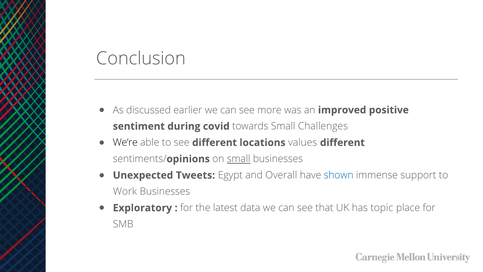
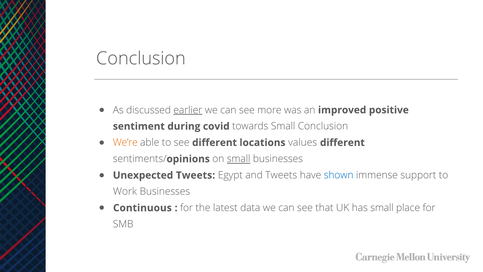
earlier underline: none -> present
Small Challenges: Challenges -> Conclusion
We’re colour: black -> orange
and Overall: Overall -> Tweets
Exploratory: Exploratory -> Continuous
has topic: topic -> small
